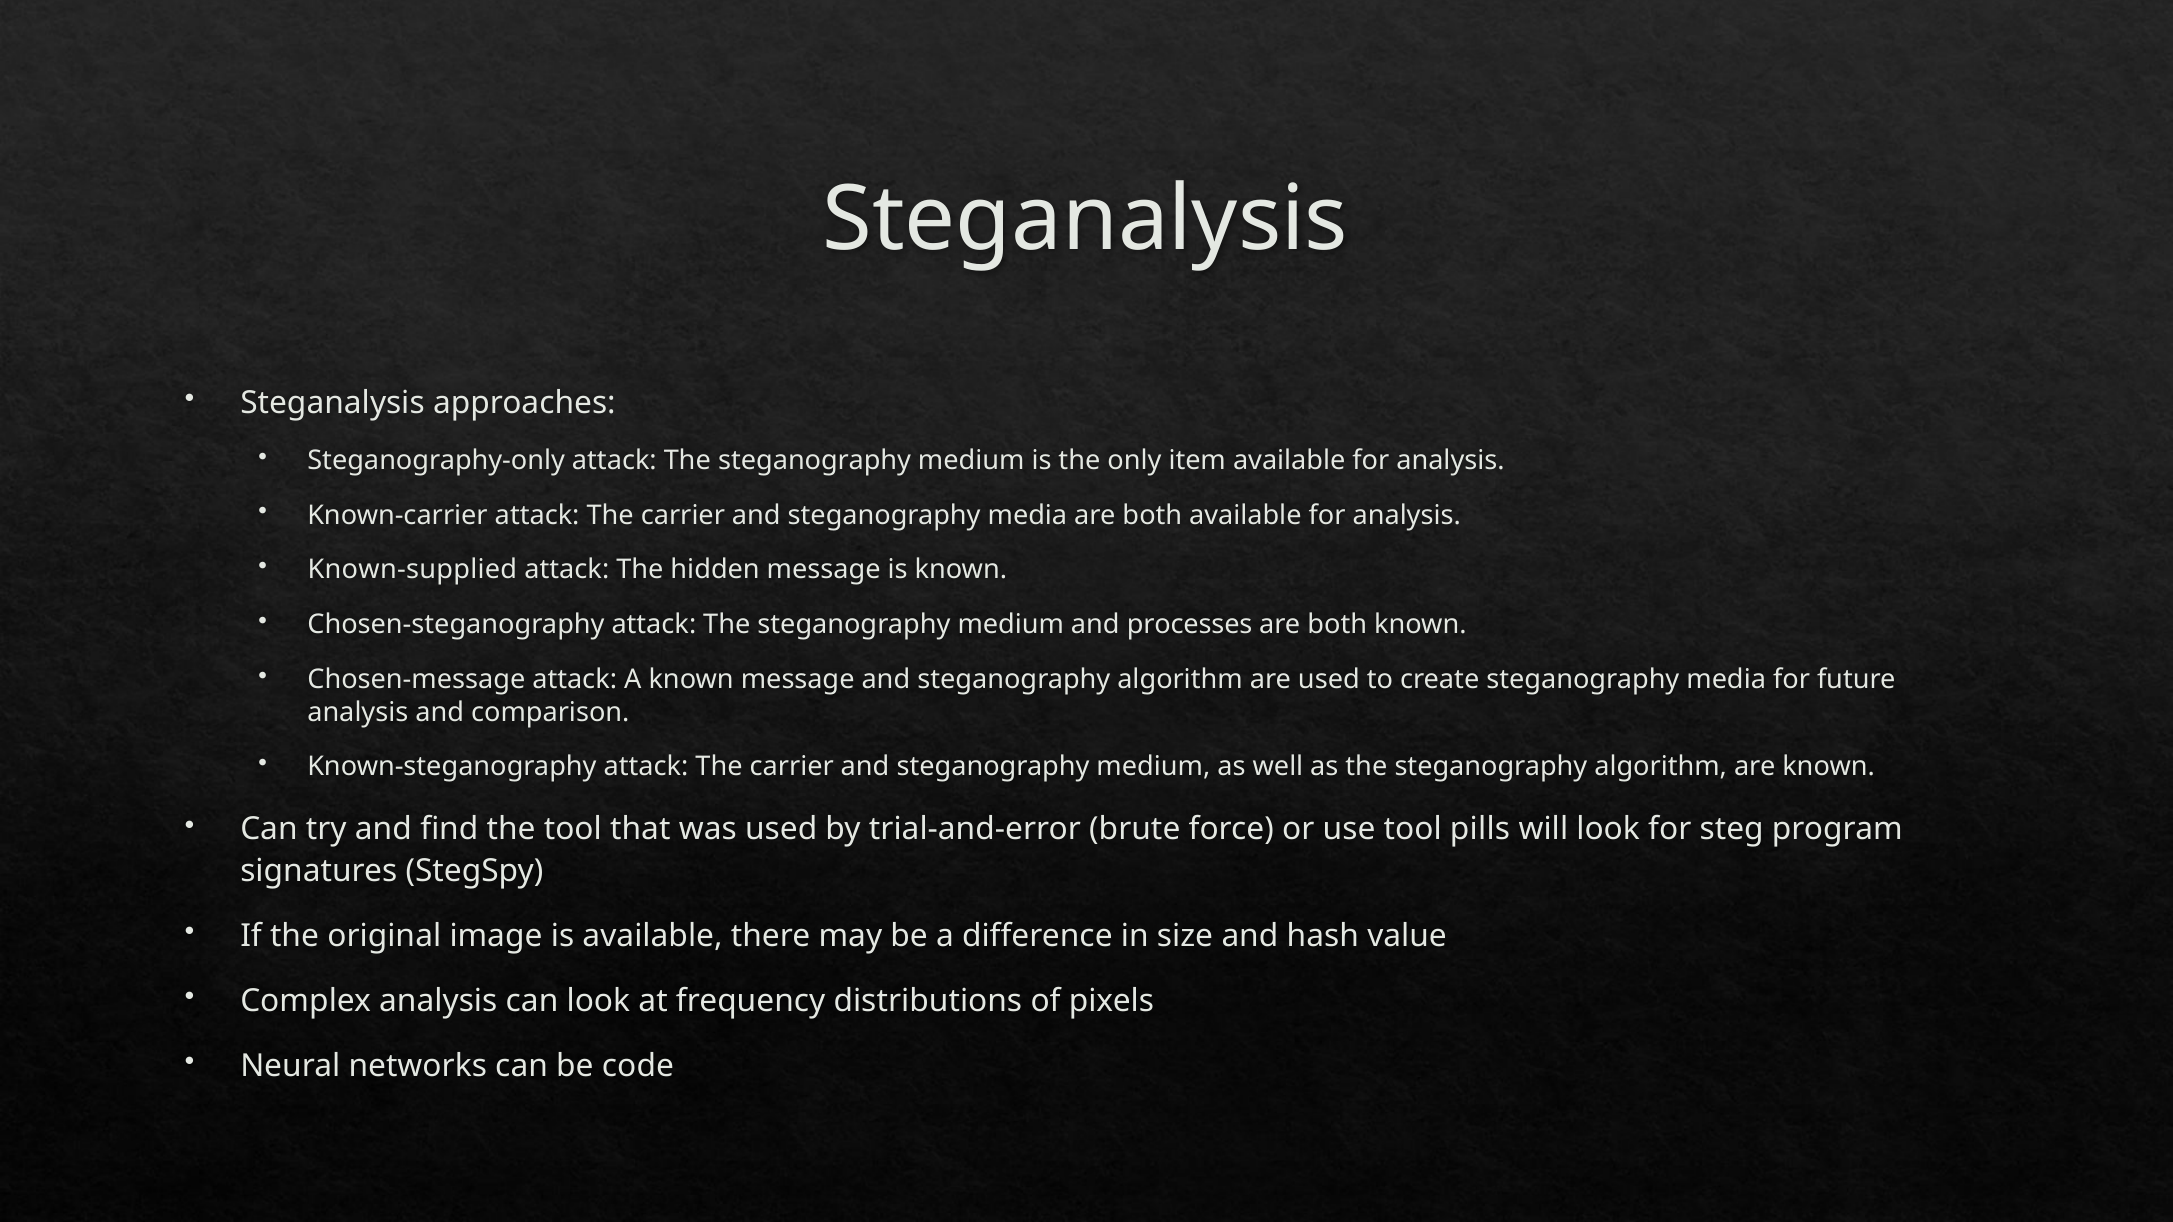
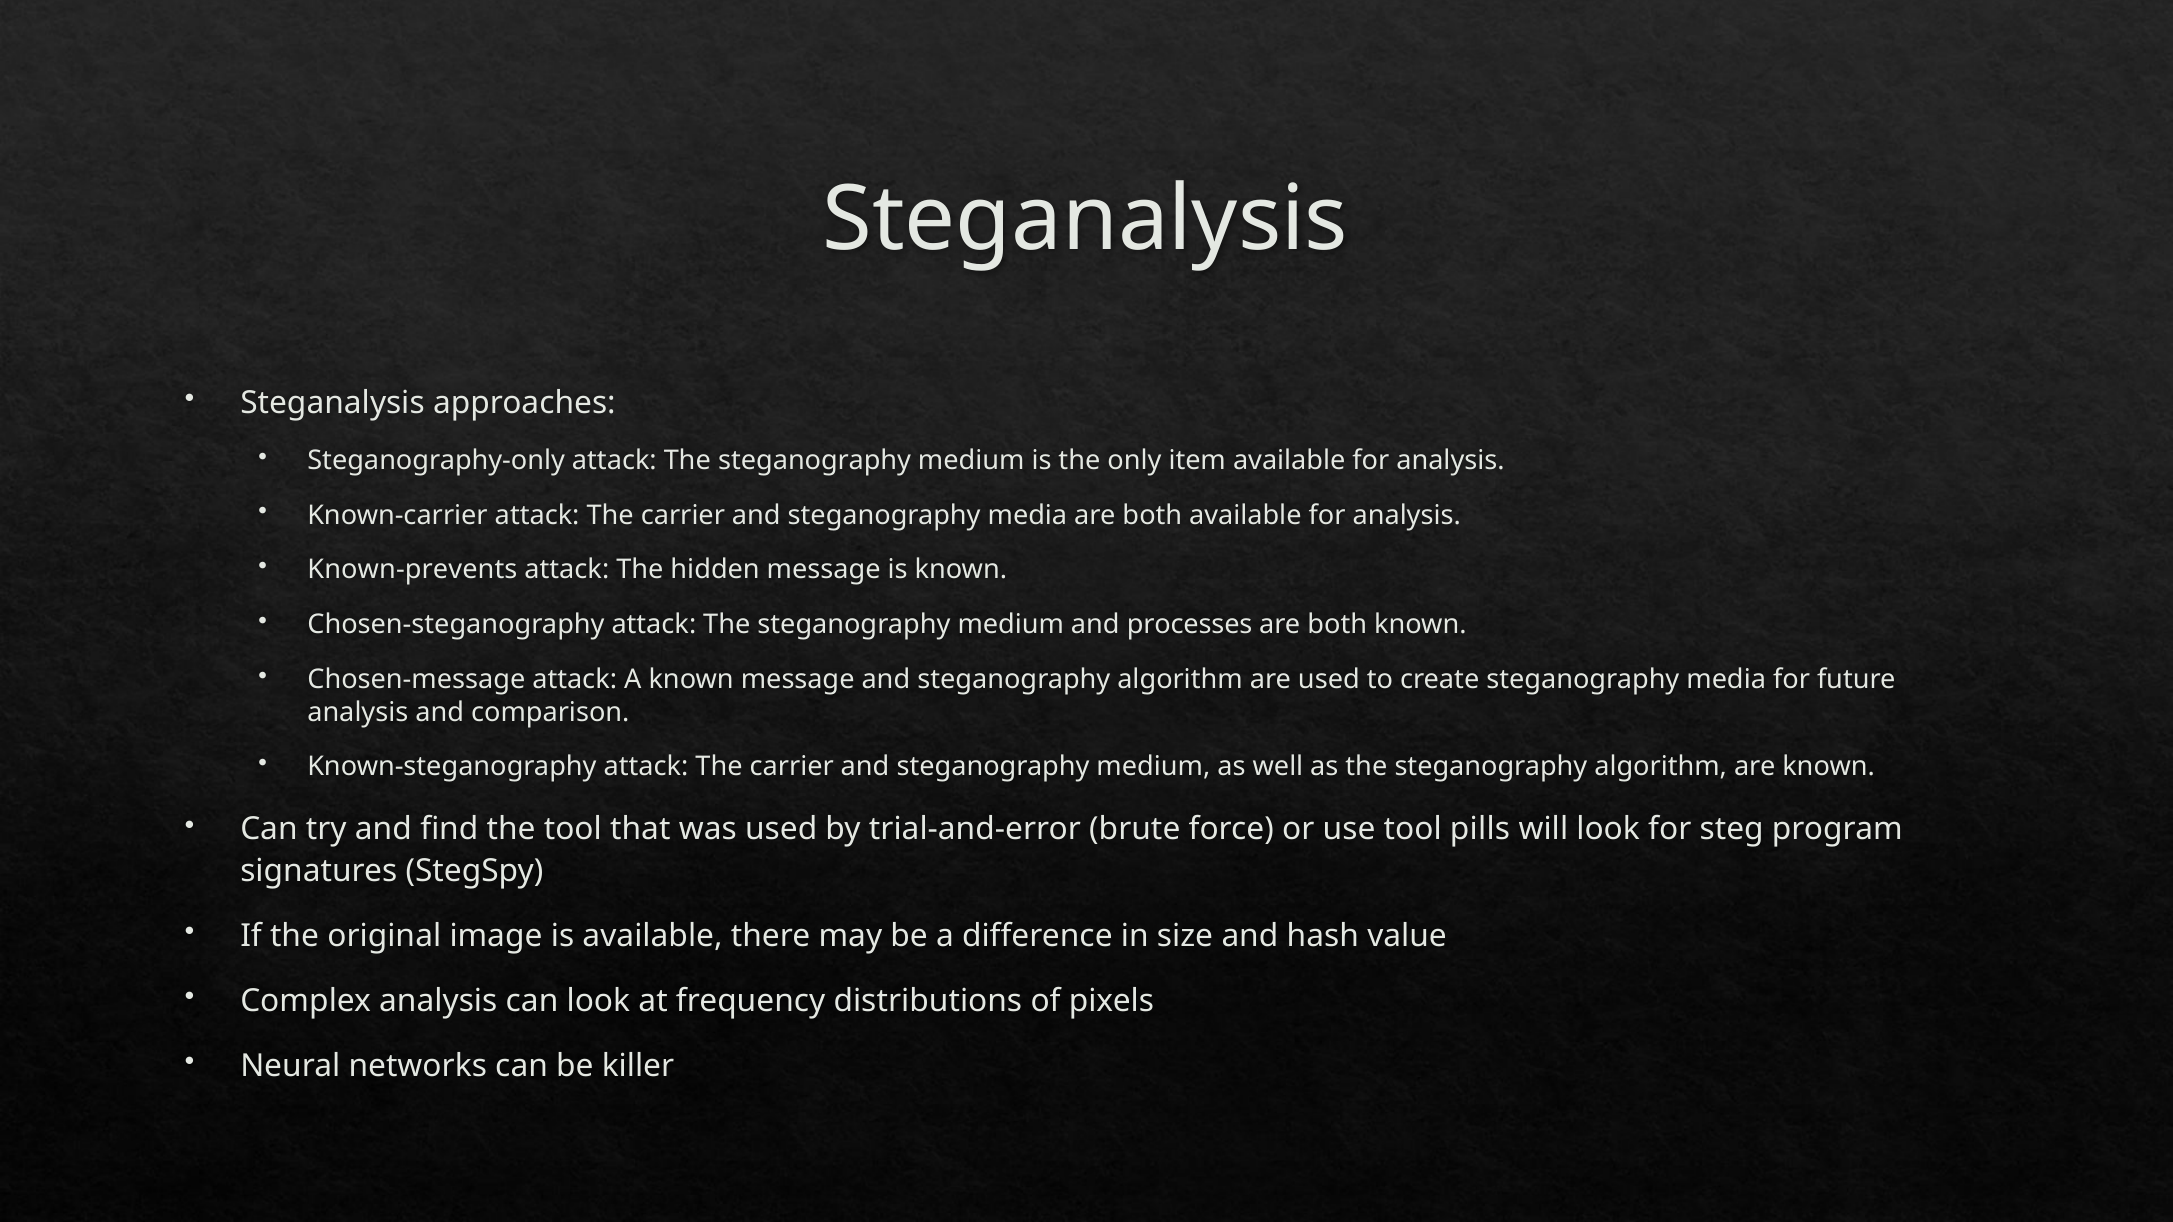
Known-supplied: Known-supplied -> Known-prevents
code: code -> killer
